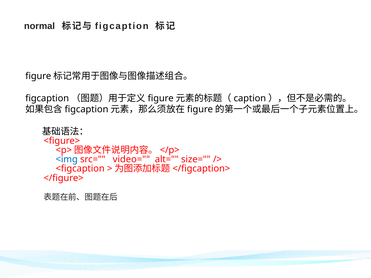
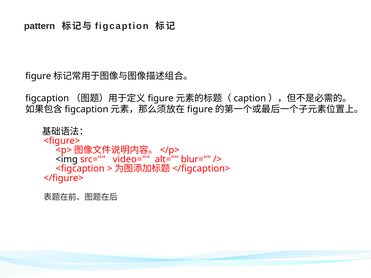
normal: normal -> pattern
<img colour: blue -> black
size=: size= -> blur=
